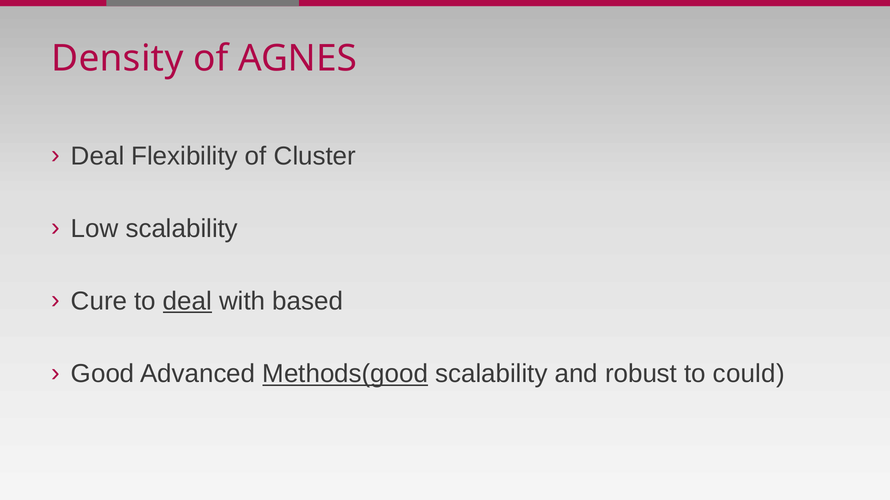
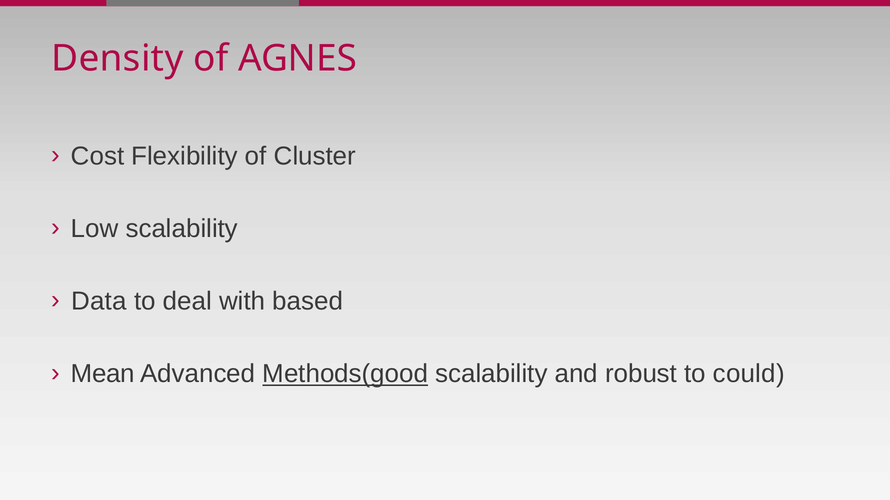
Deal at (98, 156): Deal -> Cost
Cure: Cure -> Data
deal at (188, 302) underline: present -> none
Good: Good -> Mean
